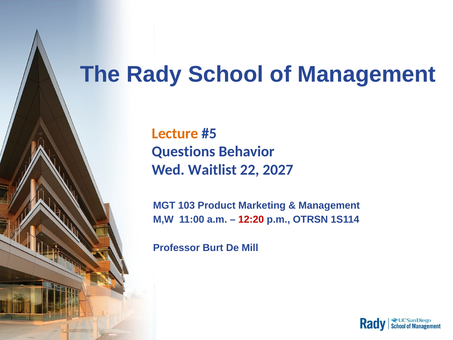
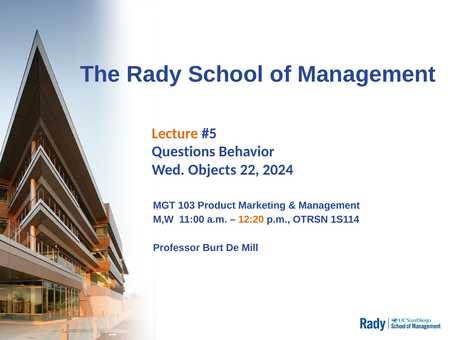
Waitlist: Waitlist -> Objects
2027: 2027 -> 2024
12:20 colour: red -> orange
